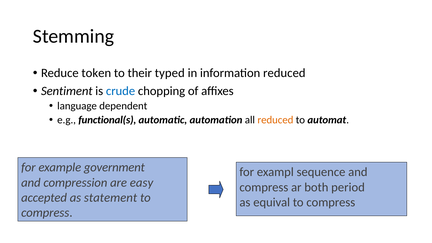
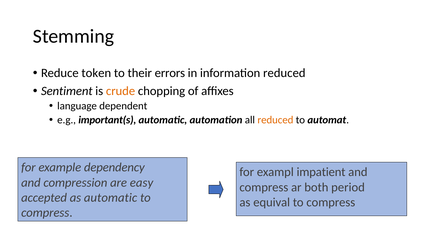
typed: typed -> errors
crude colour: blue -> orange
functional(s: functional(s -> important(s
government: government -> dependency
sequence: sequence -> impatient
as statement: statement -> automatic
